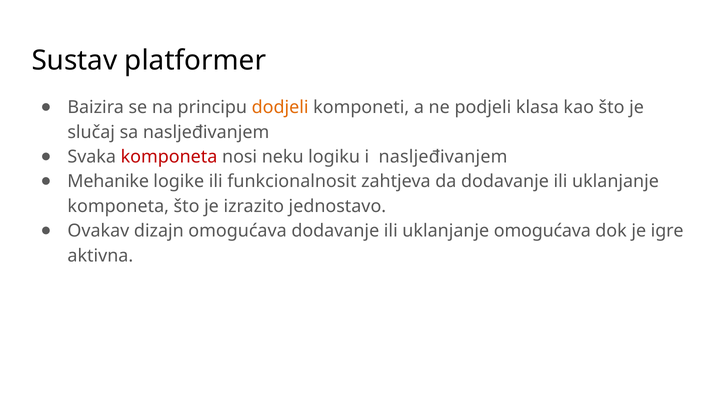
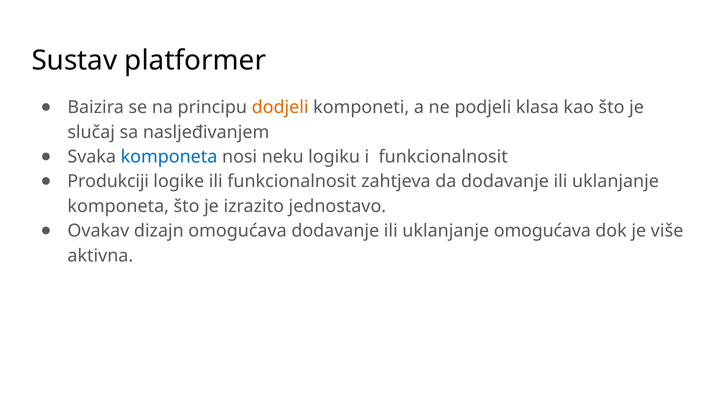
komponeta at (169, 157) colour: red -> blue
i nasljeđivanjem: nasljeđivanjem -> funkcionalnosit
Mehanike: Mehanike -> Produkciji
igre: igre -> više
